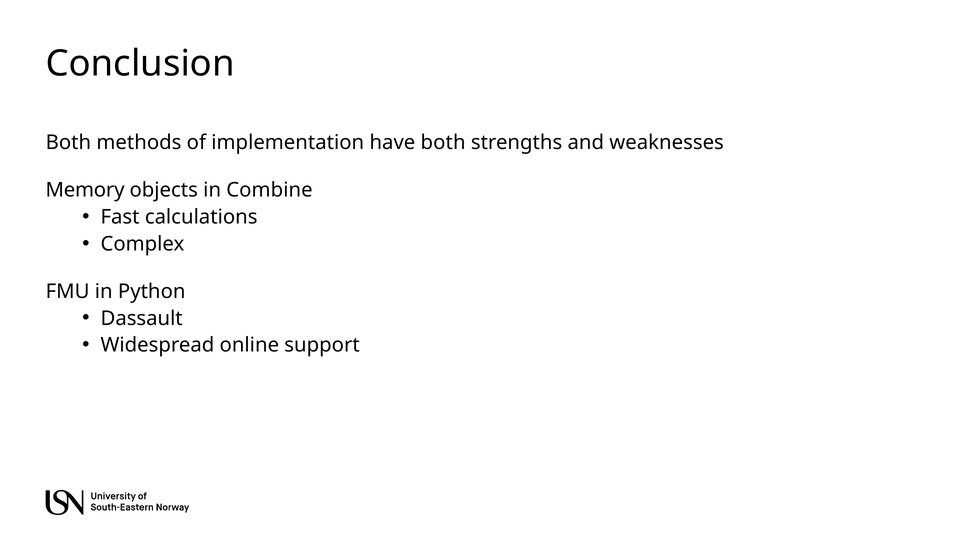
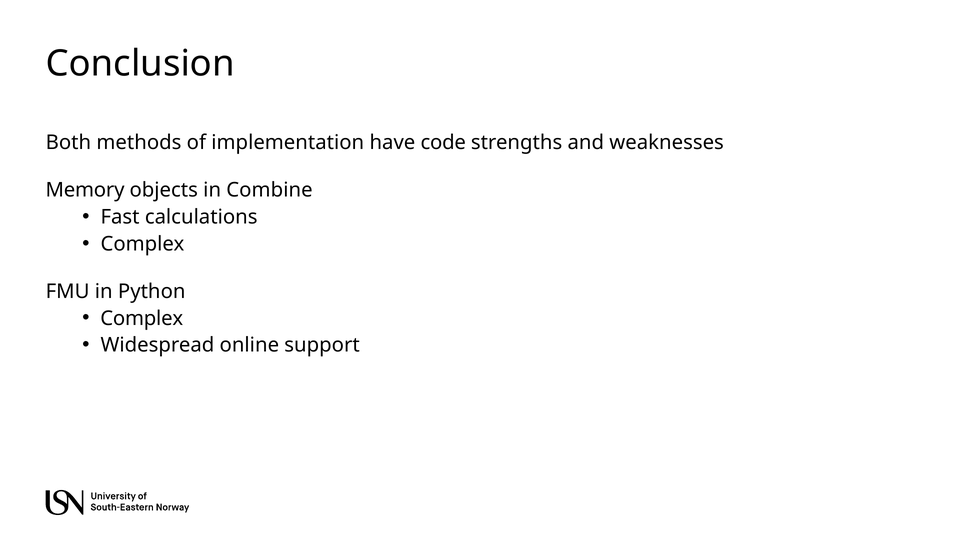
have both: both -> code
Dassault at (142, 319): Dassault -> Complex
